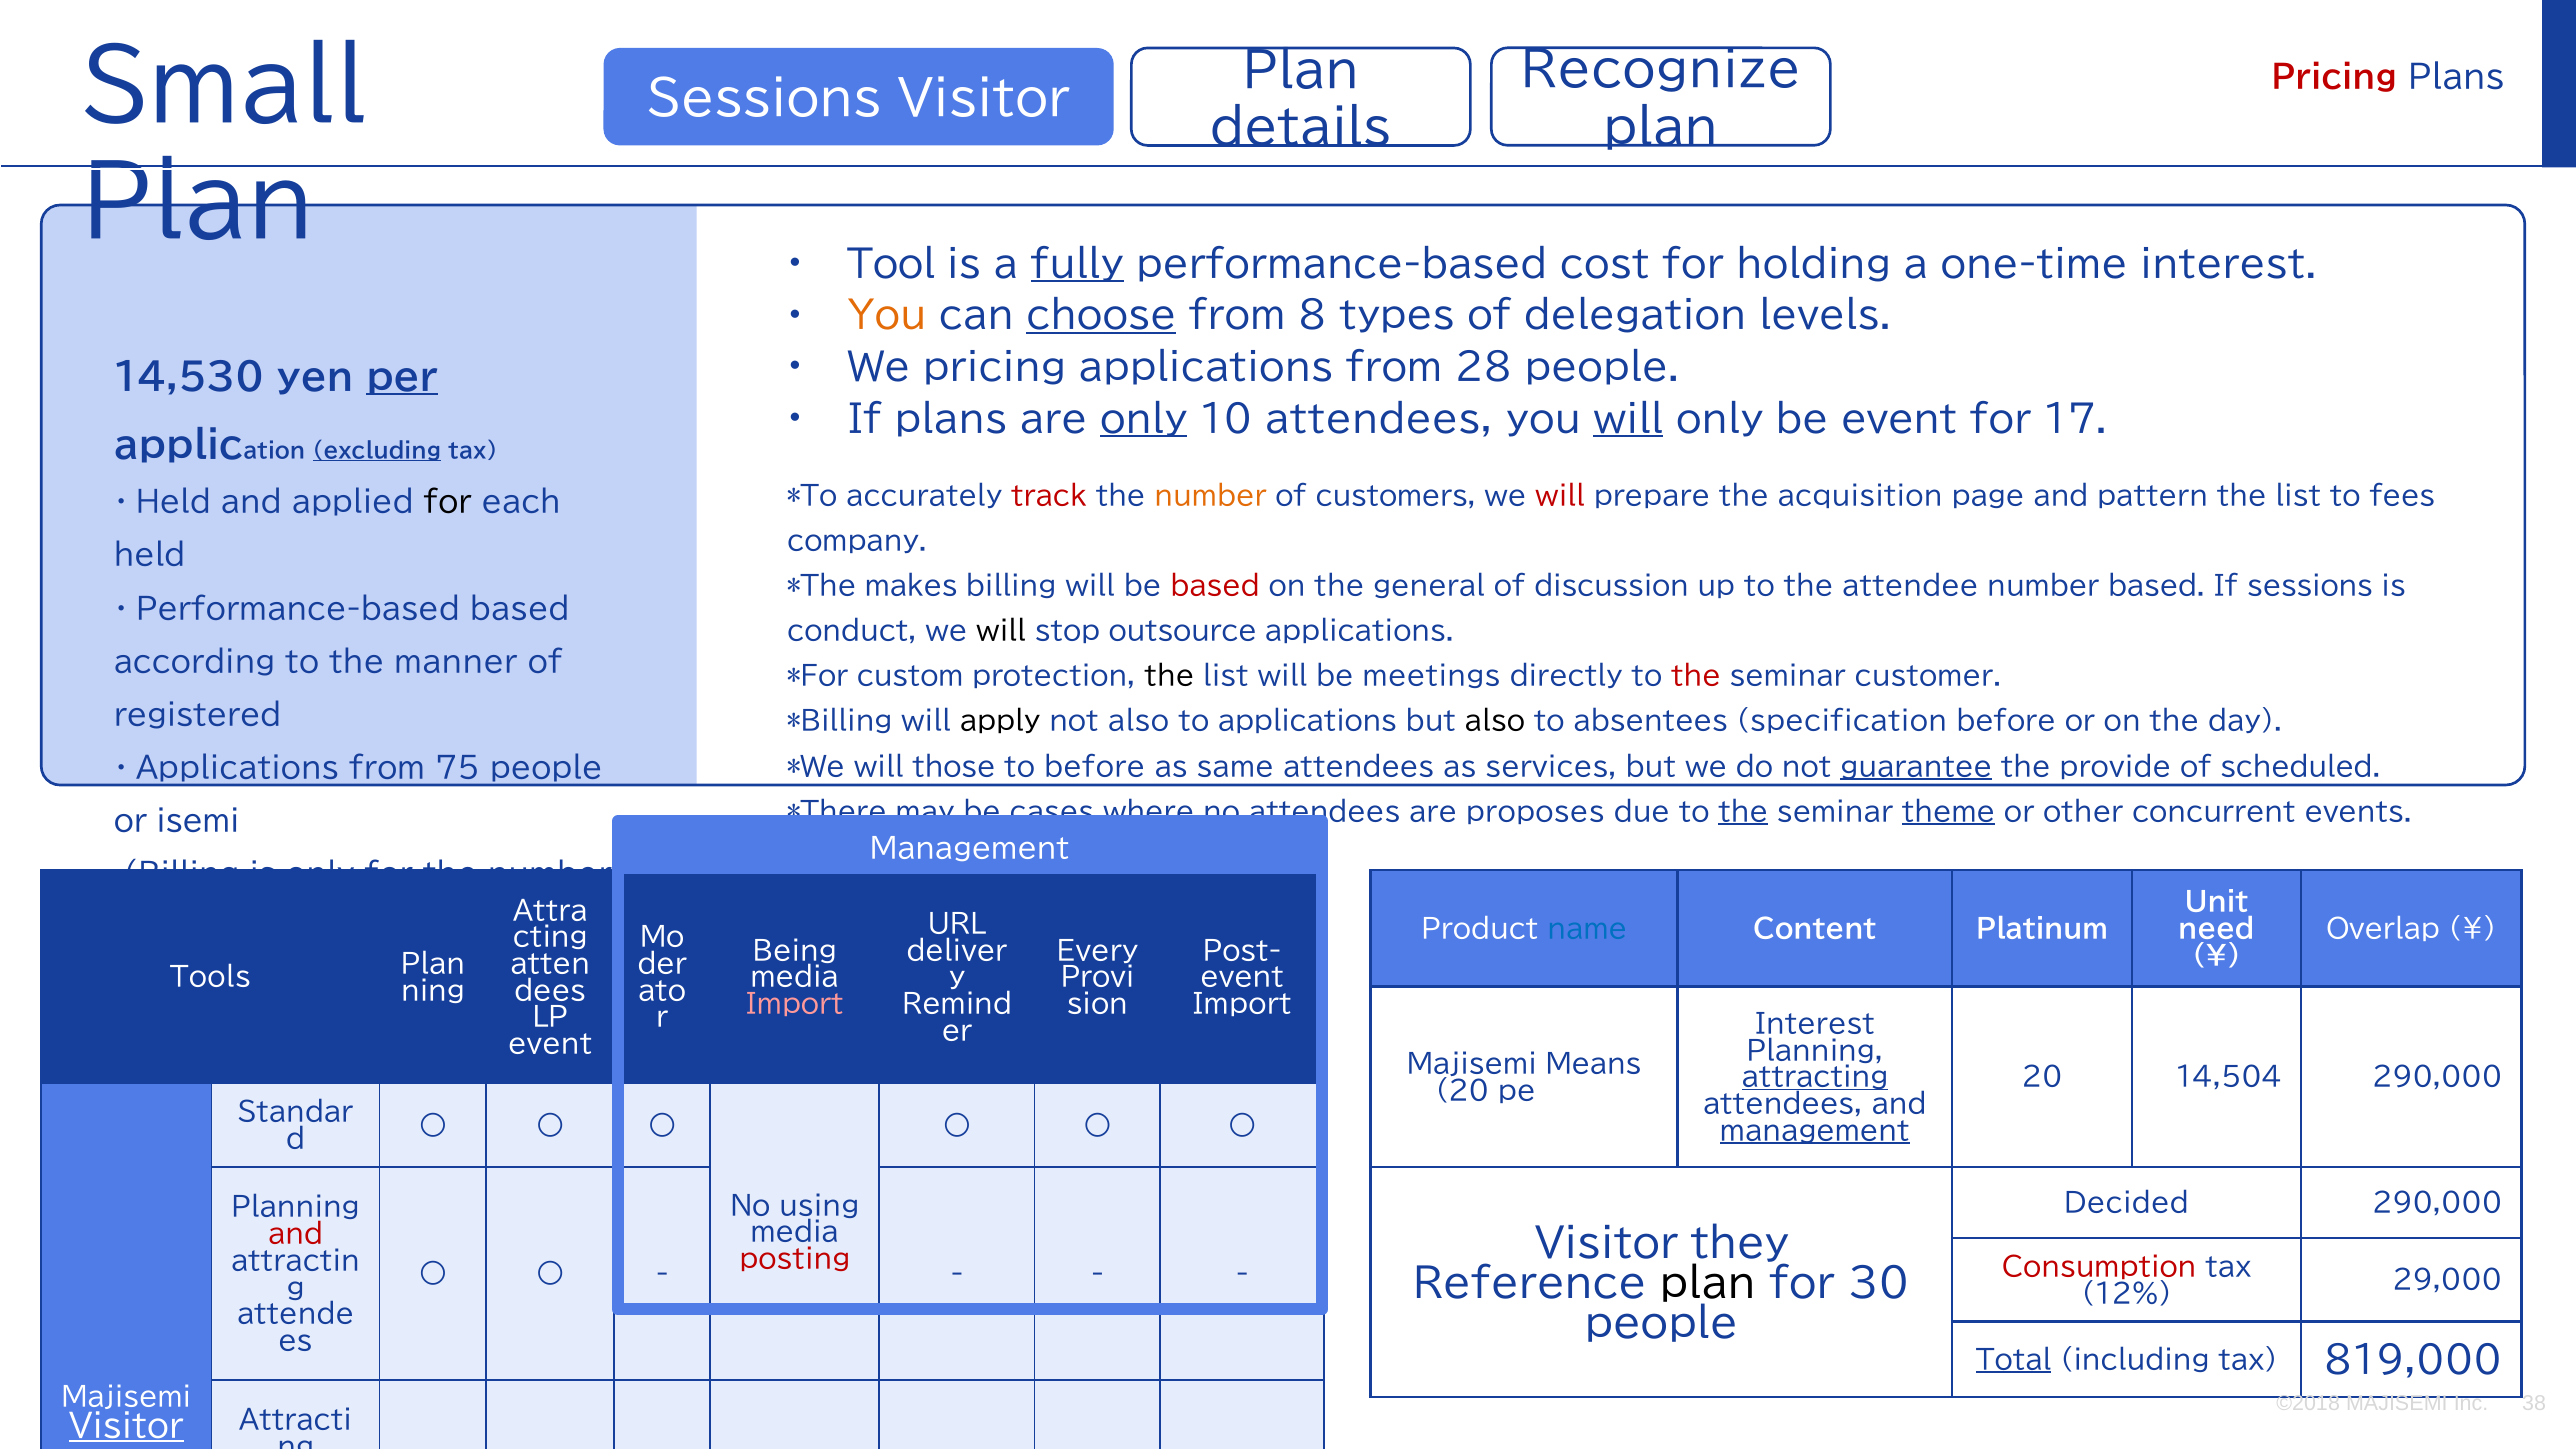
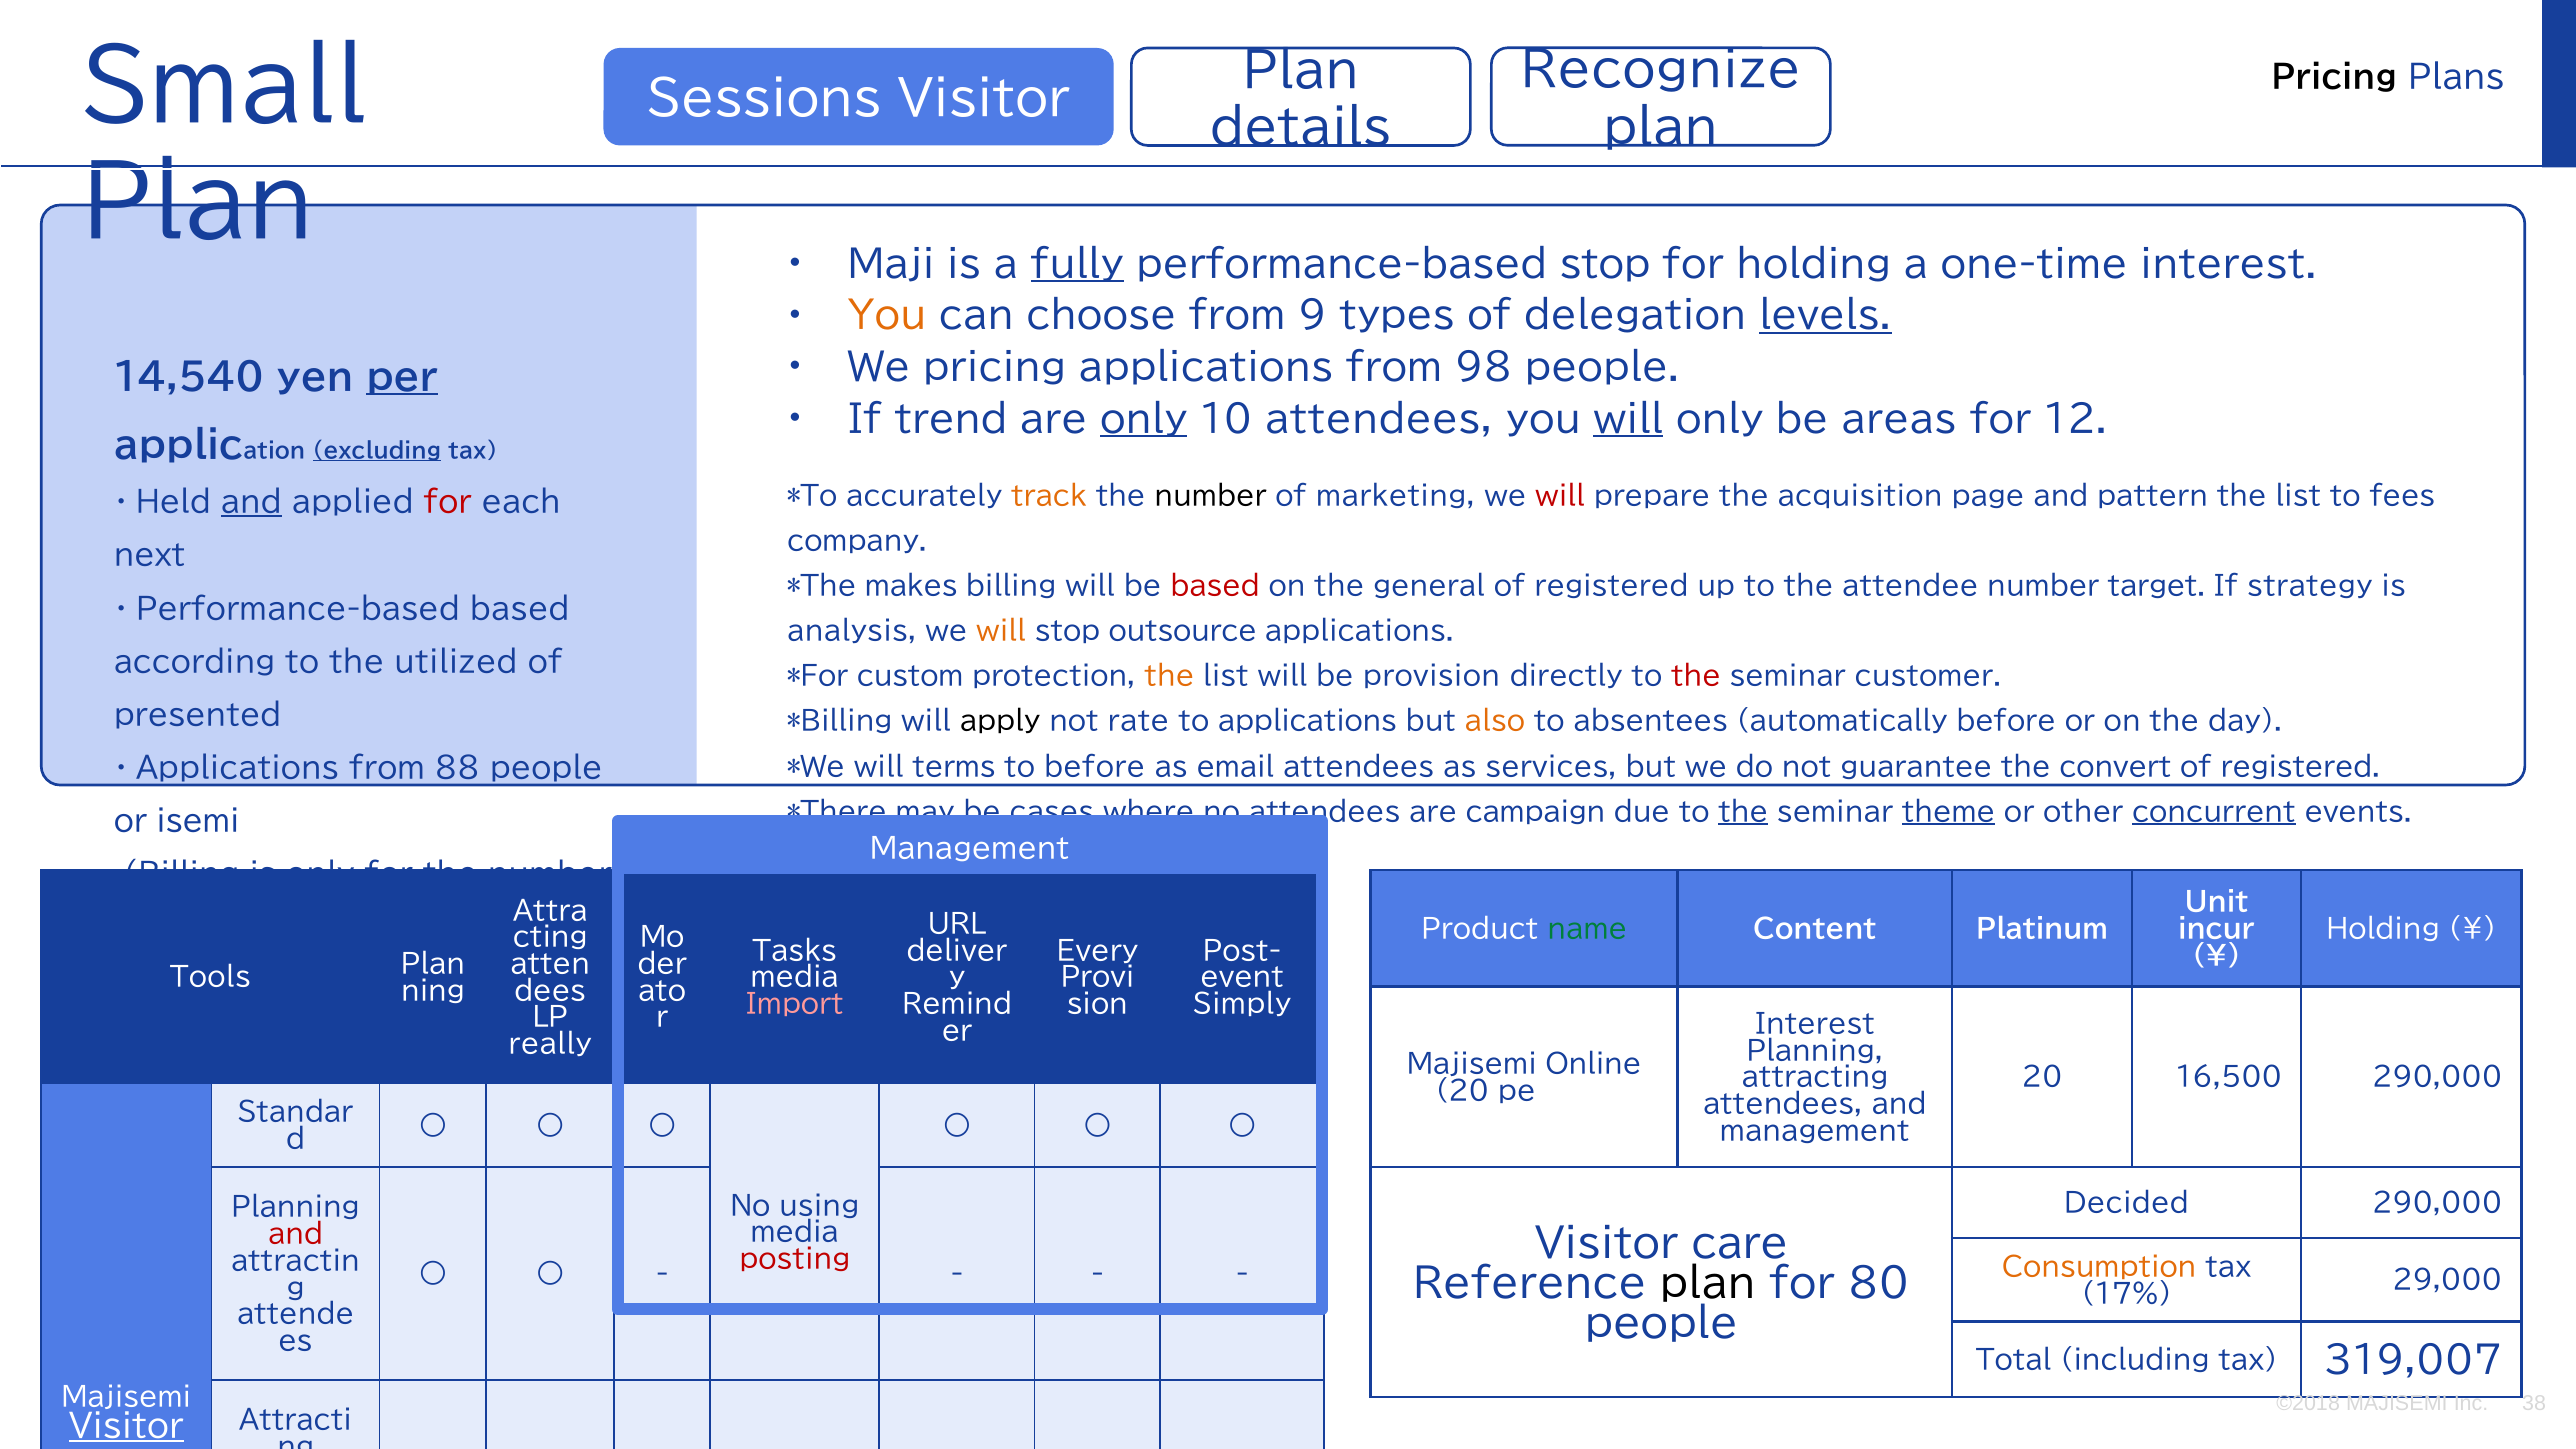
Pricing at (2334, 78) colour: red -> black
Tool: Tool -> Maji
performance-based cost: cost -> stop
choose underline: present -> none
8: 8 -> 9
levels underline: none -> present
28: 28 -> 98
14,530: 14,530 -> 14,540
If plans: plans -> trend
be event: event -> areas
17: 17 -> 12
track colour: red -> orange
number at (1210, 497) colour: orange -> black
customers: customers -> marketing
and at (251, 503) underline: none -> present
for at (448, 503) colour: black -> red
held: held -> next
discussion at (1612, 587): discussion -> registered
number based: based -> target
If sessions: sessions -> strategy
conduct: conduct -> analysis
will at (1001, 632) colour: black -> orange
manner: manner -> utilized
the at (1169, 677) colour: black -> orange
meetings: meetings -> provision
registered: registered -> presented
not also: also -> rate
also at (1495, 722) colour: black -> orange
specification: specification -> automatically
those: those -> terms
same: same -> email
guarantee underline: present -> none
provide: provide -> convert
scheduled at (2301, 767): scheduled -> registered
75: 75 -> 88
proposes: proposes -> campaign
concurrent underline: none -> present
name colour: blue -> green
need: need -> incur
Overlap at (2383, 930): Overlap -> Holding
Being: Being -> Tasks
Import at (1242, 1005): Import -> Simply
event at (550, 1045): event -> really
Means: Means -> Online
attracting underline: present -> none
14,504: 14,504 -> 16,500
management at (1815, 1131) underline: present -> none
they: they -> care
Consumption colour: red -> orange
30: 30 -> 80
12%: 12% -> 17%
Total underline: present -> none
819,000: 819,000 -> 319,007
